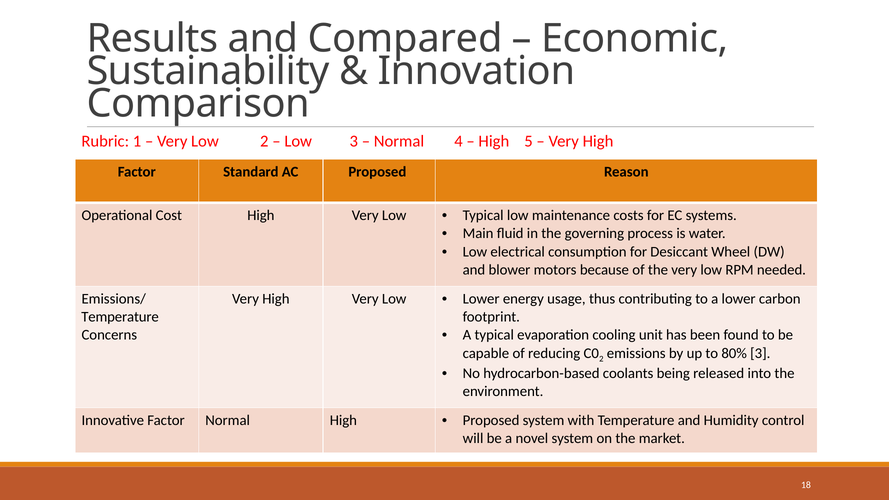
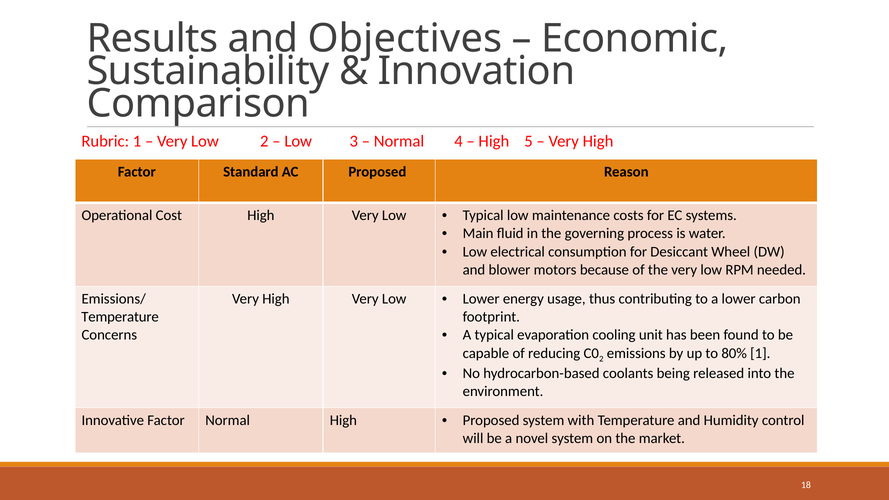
Compared: Compared -> Objectives
80% 3: 3 -> 1
